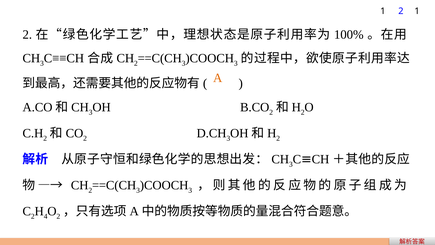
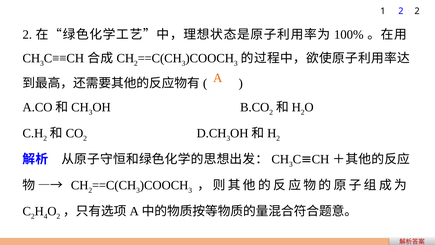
2 1: 1 -> 2
